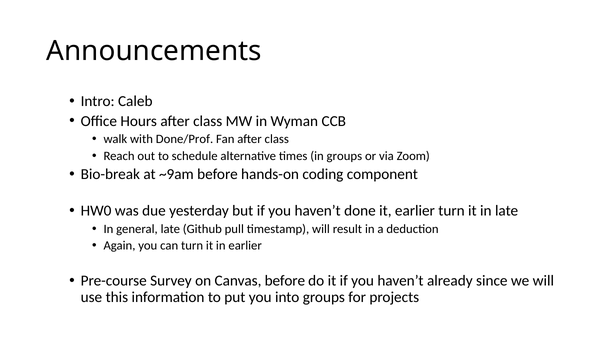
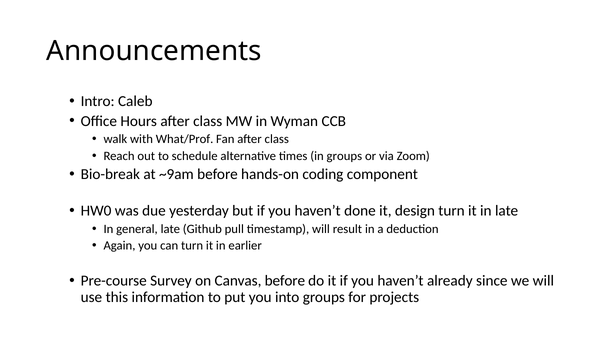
Done/Prof: Done/Prof -> What/Prof
it earlier: earlier -> design
